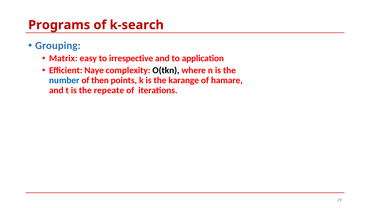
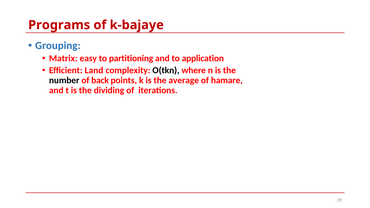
k-search: k-search -> k-bajaye
irrespective: irrespective -> partitioning
Naye: Naye -> Land
number colour: blue -> black
then: then -> back
karange: karange -> average
repeate: repeate -> dividing
